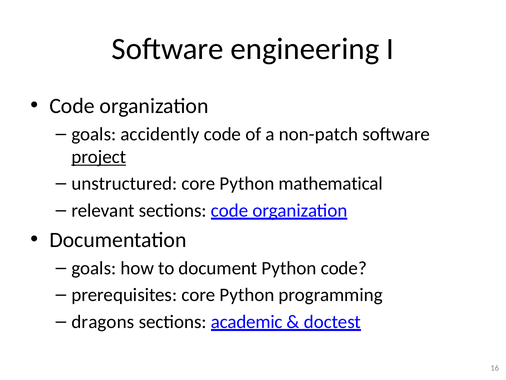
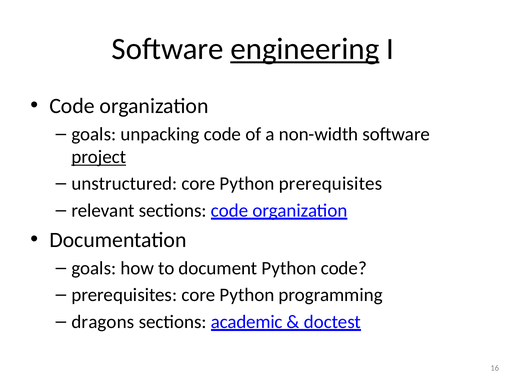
engineering underline: none -> present
accidently: accidently -> unpacking
non-patch: non-patch -> non-width
Python mathematical: mathematical -> prerequisites
